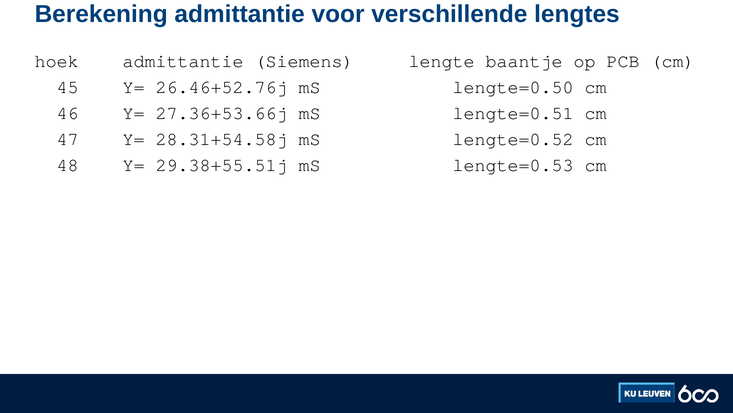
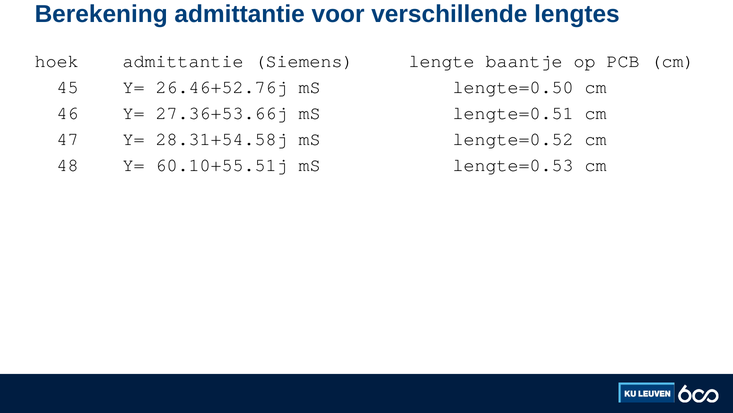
29.38+55.51j: 29.38+55.51j -> 60.10+55.51j
